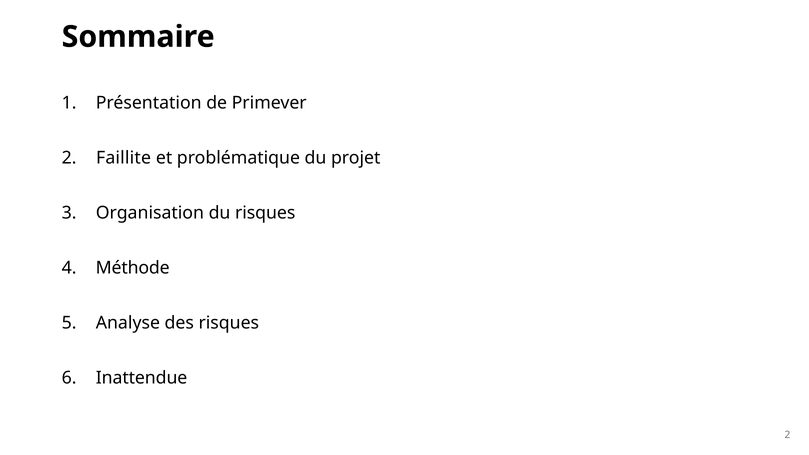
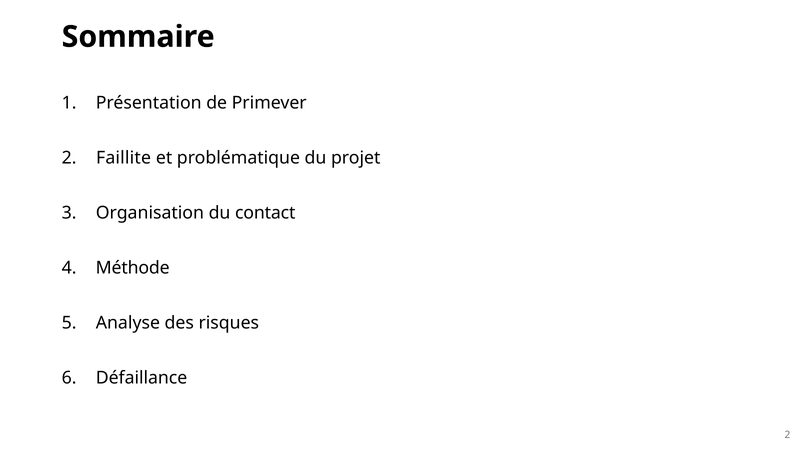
du risques: risques -> contact
Inattendue: Inattendue -> Défaillance
